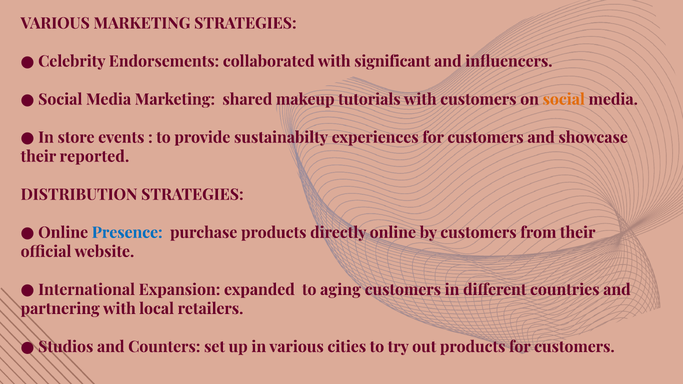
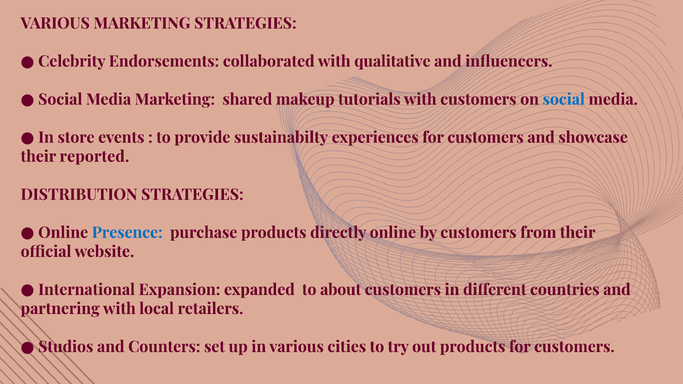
significant: significant -> qualitative
social colour: orange -> blue
aging: aging -> about
